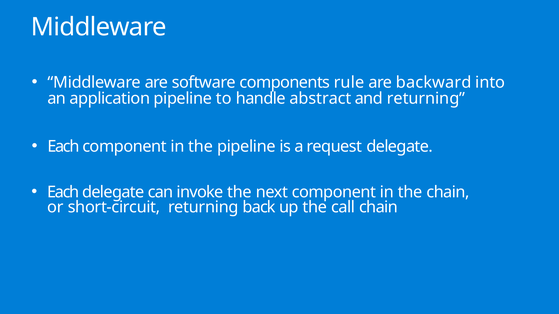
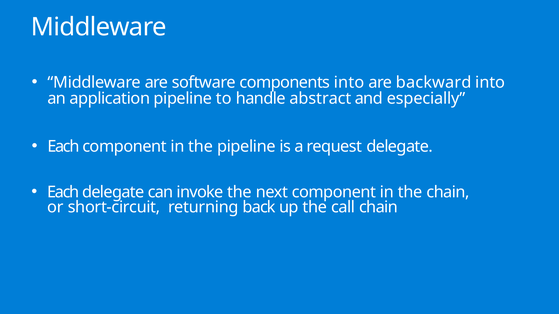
components rule: rule -> into
and returning: returning -> especially
